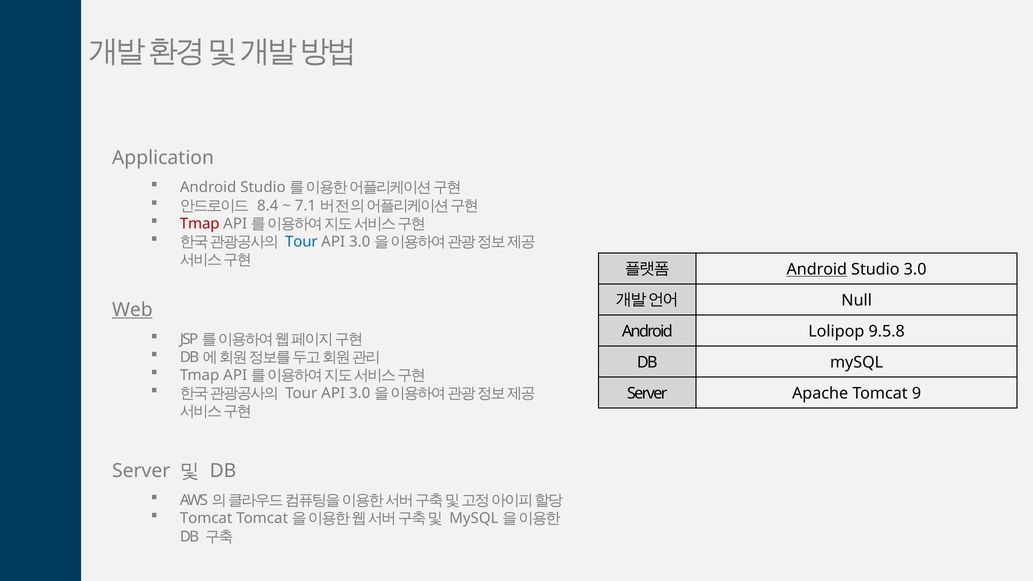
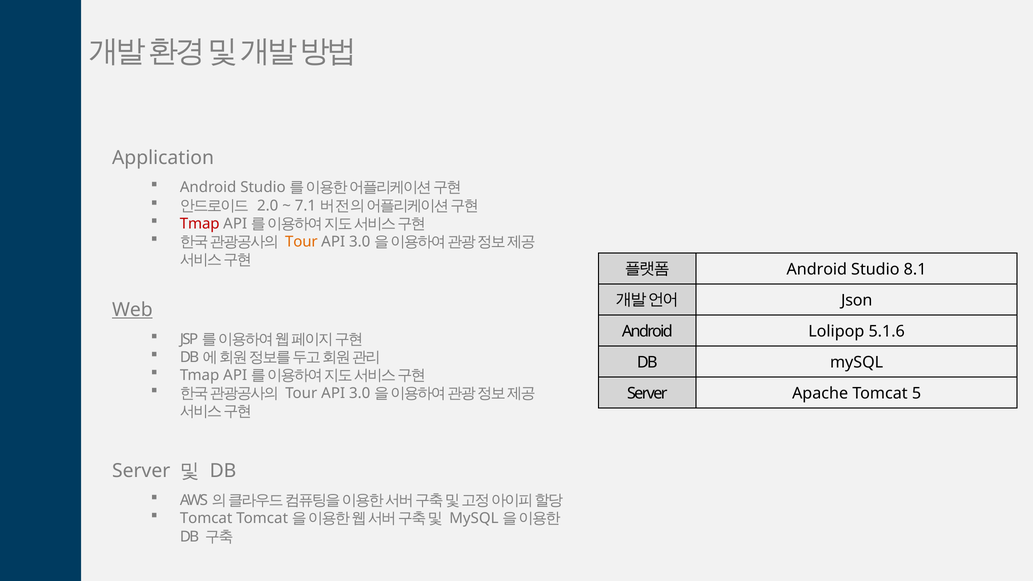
8.4: 8.4 -> 2.0
Tour at (301, 242) colour: blue -> orange
Android at (817, 269) underline: present -> none
3.0: 3.0 -> 8.1
Null: Null -> Json
9.5.8: 9.5.8 -> 5.1.6
9: 9 -> 5
